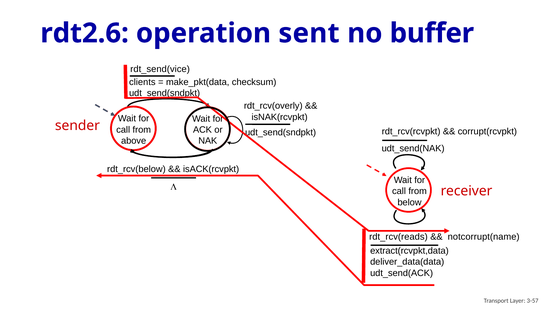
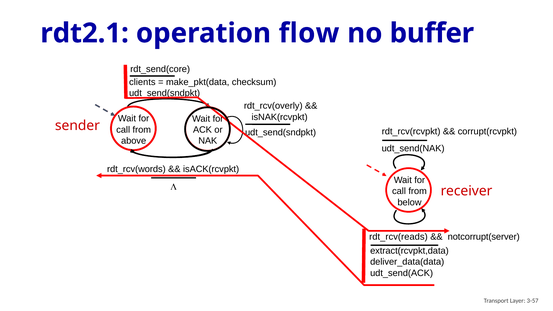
rdt2.6: rdt2.6 -> rdt2.1
sent: sent -> flow
rdt_send(vice: rdt_send(vice -> rdt_send(core
rdt_rcv(below: rdt_rcv(below -> rdt_rcv(words
notcorrupt(name: notcorrupt(name -> notcorrupt(server
